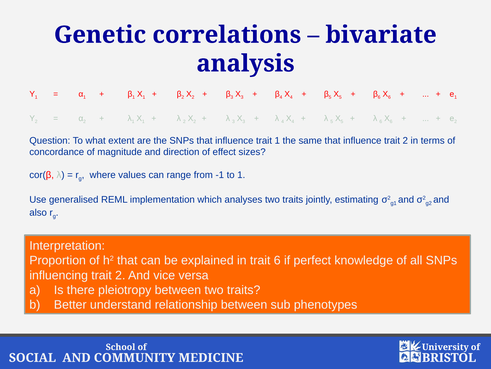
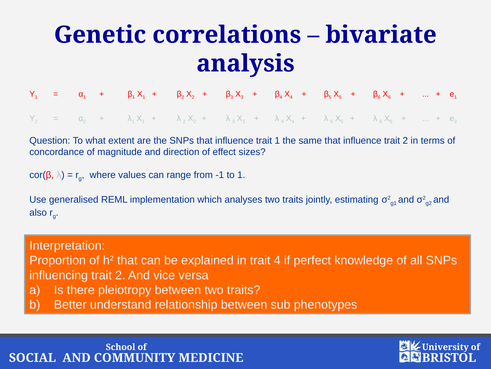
trait 6: 6 -> 4
